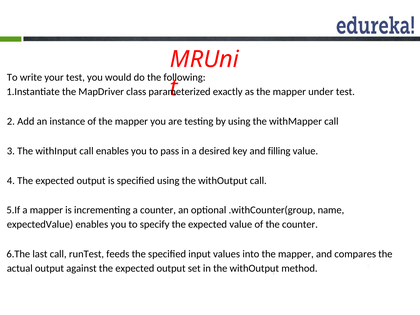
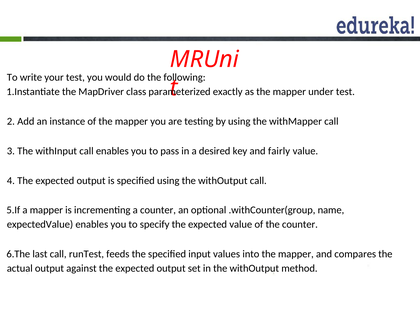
filling: filling -> fairly
